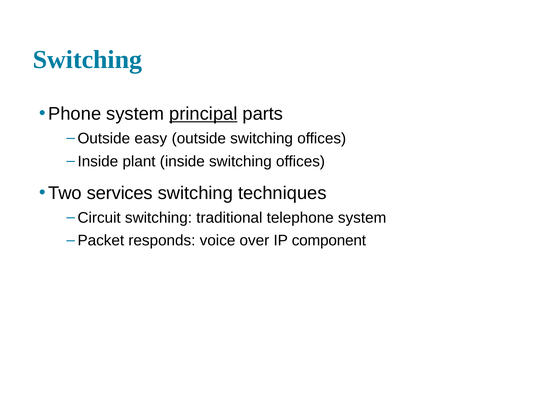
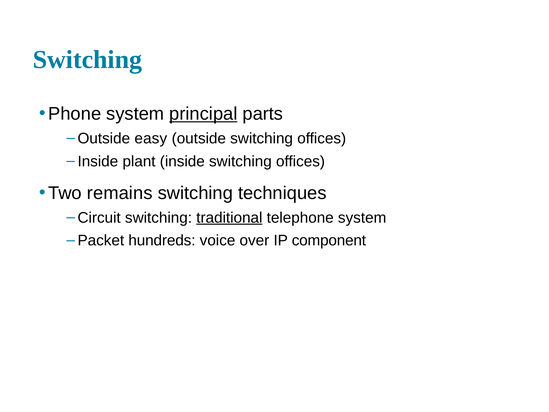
services: services -> remains
traditional underline: none -> present
responds: responds -> hundreds
